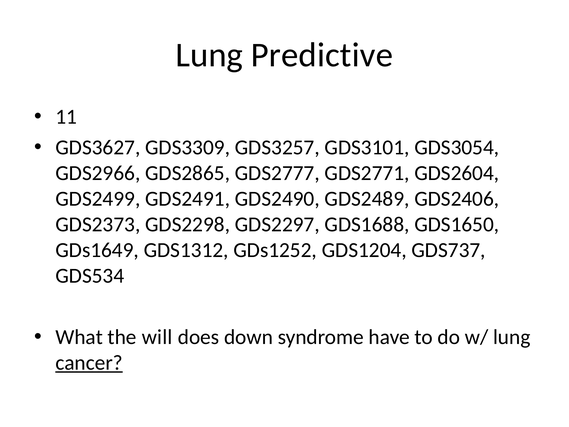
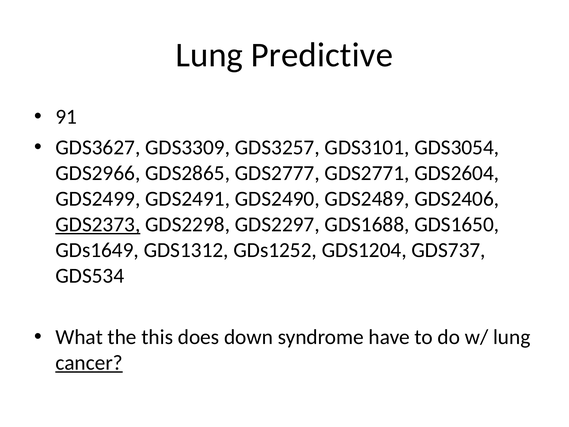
11: 11 -> 91
GDS2373 underline: none -> present
will: will -> this
